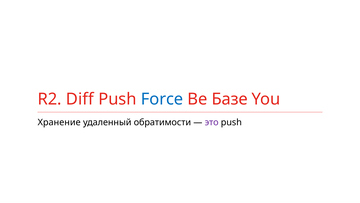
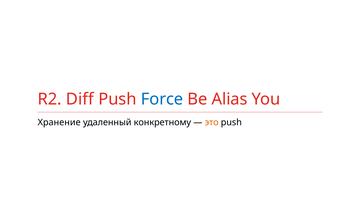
Базе: Базе -> Alias
обратимости: обратимости -> конкретному
это colour: purple -> orange
